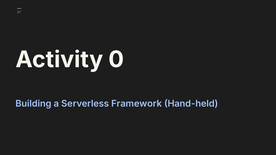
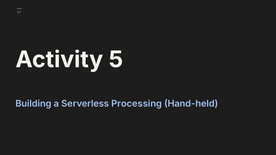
0: 0 -> 5
Framework: Framework -> Processing
